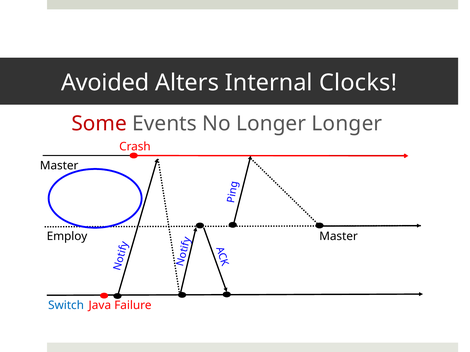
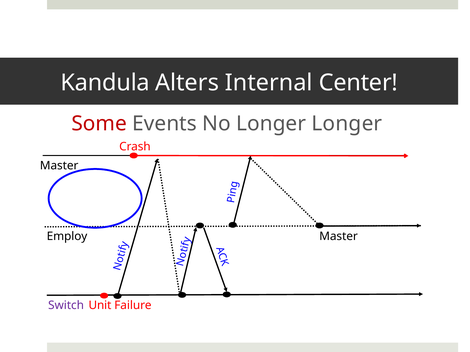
Avoided: Avoided -> Kandula
Clocks: Clocks -> Center
Switch colour: blue -> purple
Java: Java -> Unit
